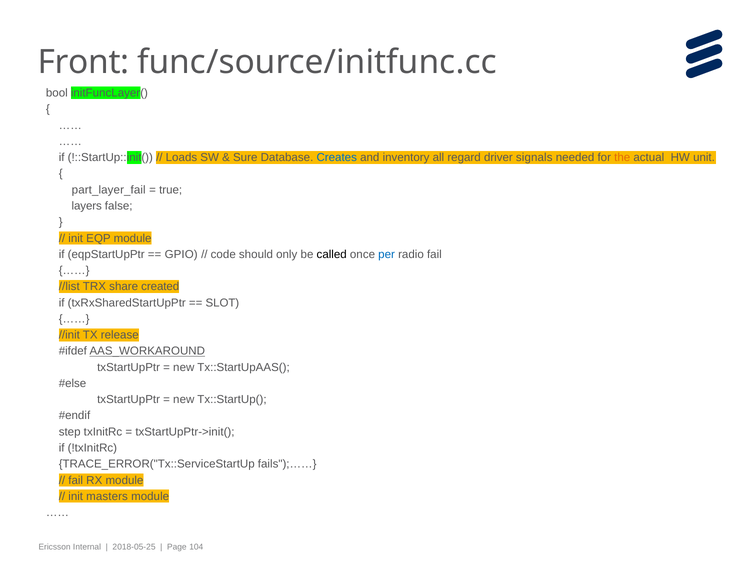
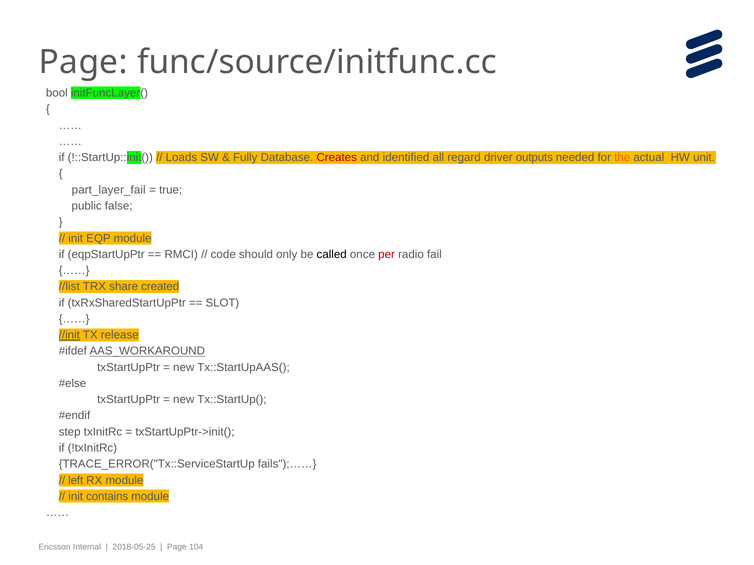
Front at (84, 63): Front -> Page
Sure: Sure -> Fully
Creates colour: blue -> red
inventory: inventory -> identified
signals: signals -> outputs
layers: layers -> public
GPIO: GPIO -> RMCI
per colour: blue -> red
//init underline: none -> present
fail at (76, 481): fail -> left
masters: masters -> contains
